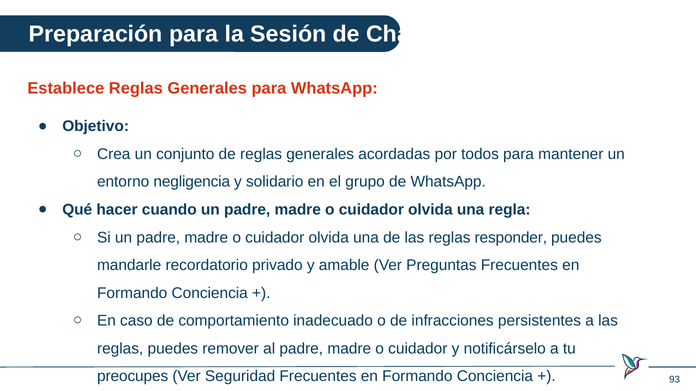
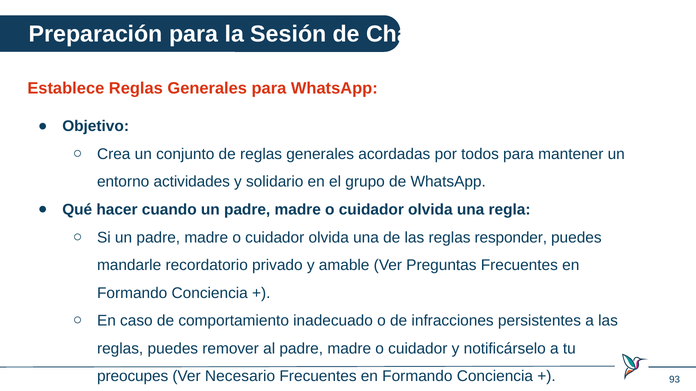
negligencia: negligencia -> actividades
Seguridad: Seguridad -> Necesario
